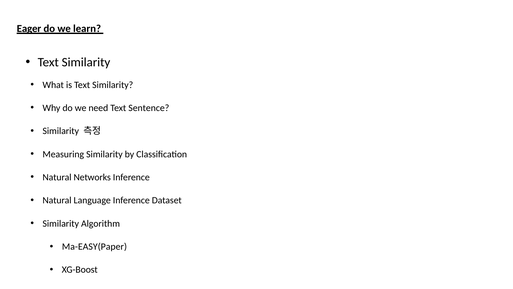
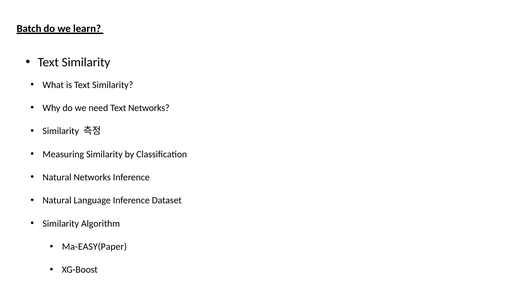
Eager: Eager -> Batch
Text Sentence: Sentence -> Networks
